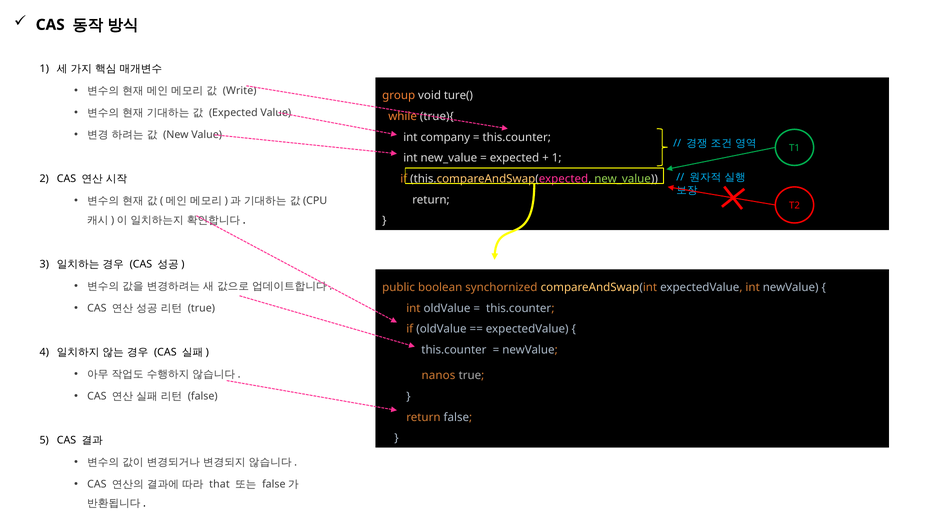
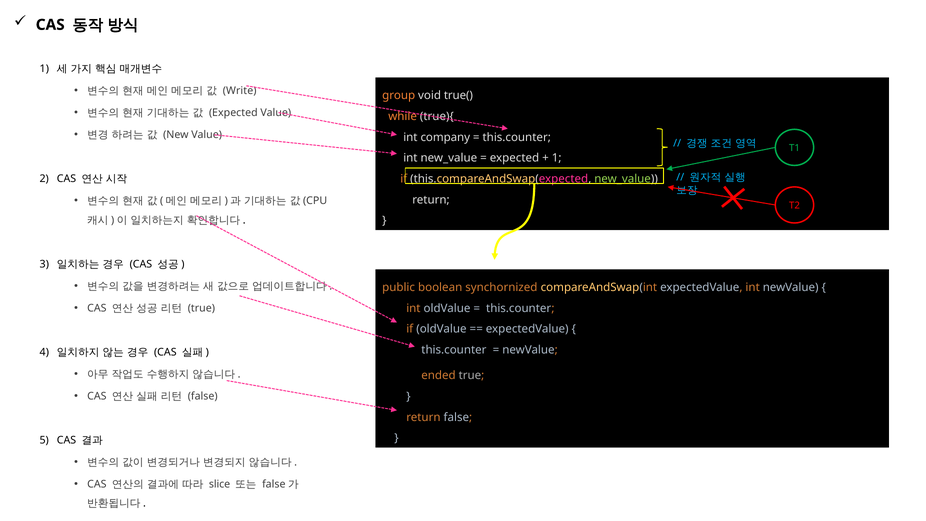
ture(: ture( -> true(
nanos: nanos -> ended
that: that -> slice
